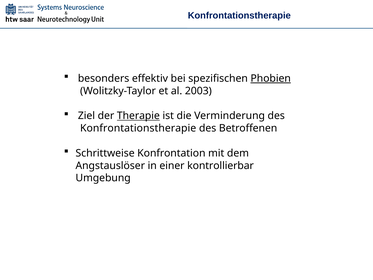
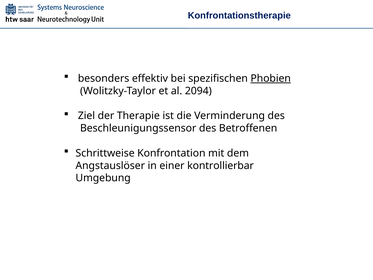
2003: 2003 -> 2094
Therapie underline: present -> none
Konfrontationstherapie at (138, 128): Konfrontationstherapie -> Beschleunigungssensor
